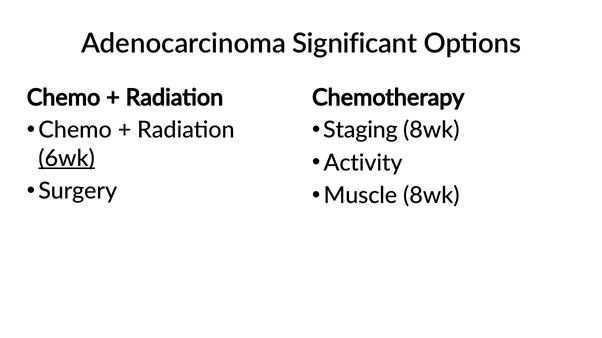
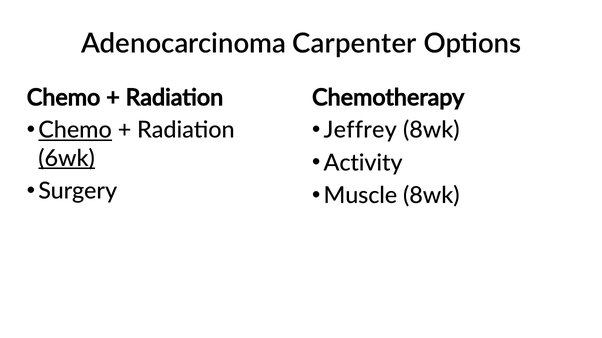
Significant: Significant -> Carpenter
Chemo at (75, 131) underline: none -> present
Staging: Staging -> Jeffrey
